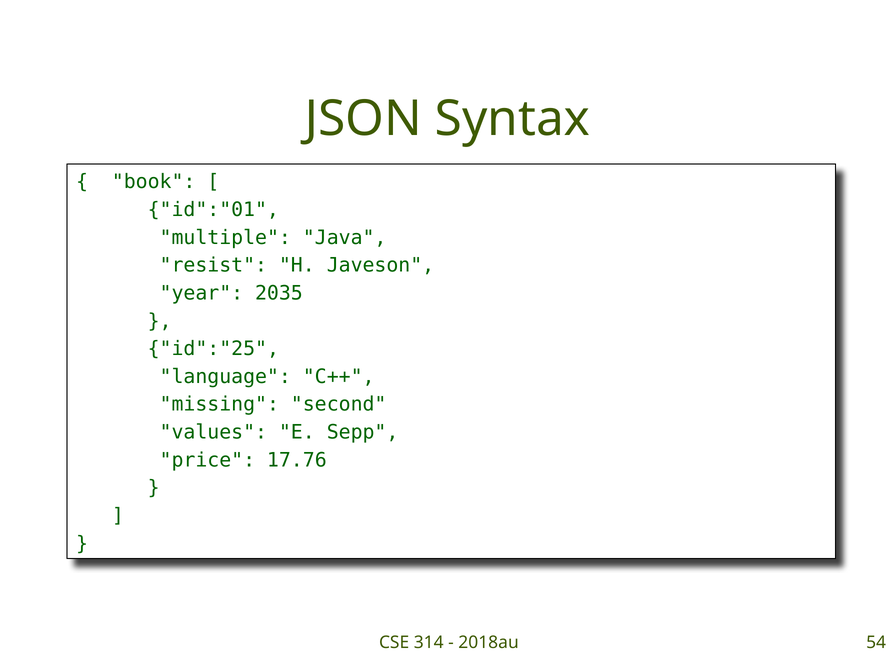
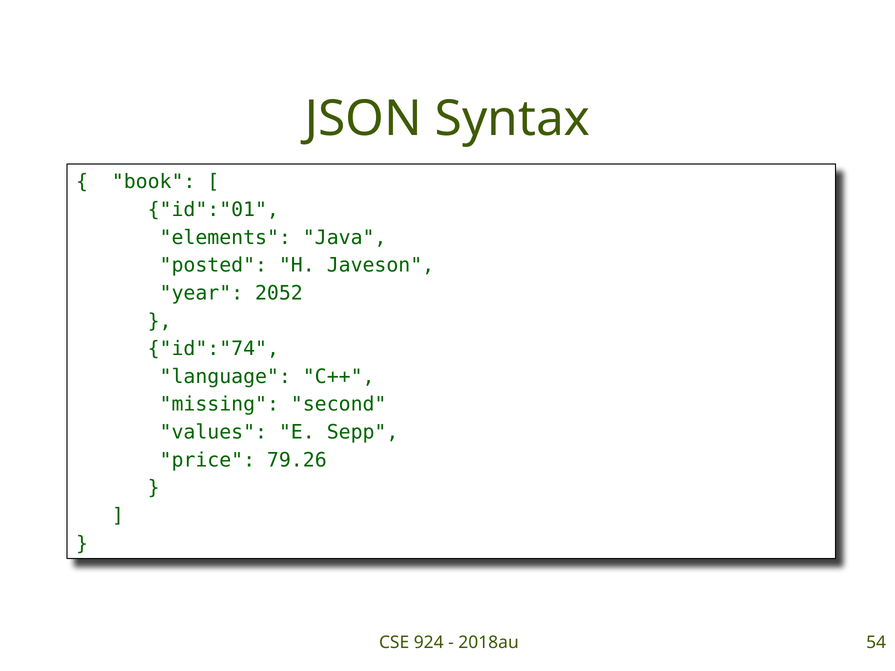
multiple: multiple -> elements
resist: resist -> posted
2035: 2035 -> 2052
id":"25: id":"25 -> id":"74
17.76: 17.76 -> 79.26
314: 314 -> 924
